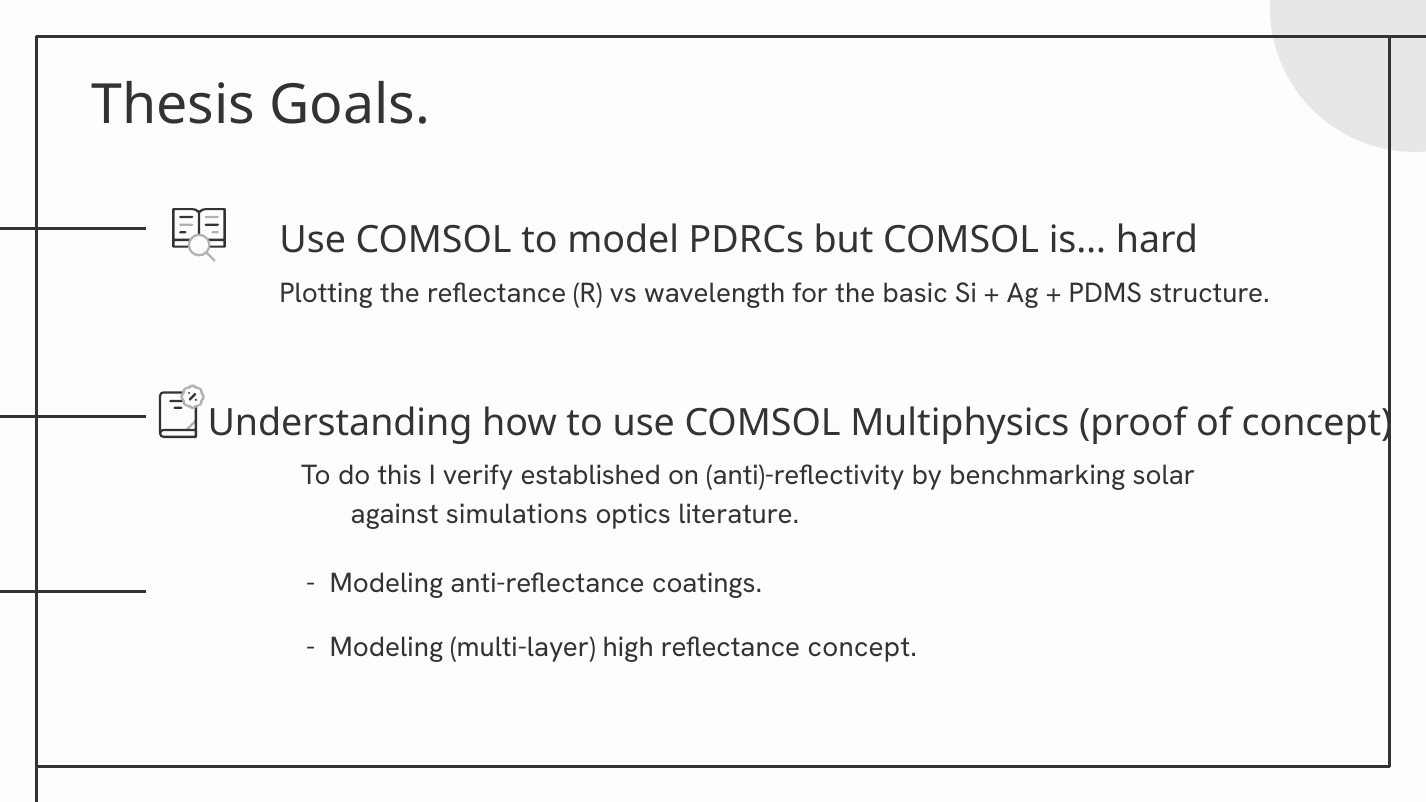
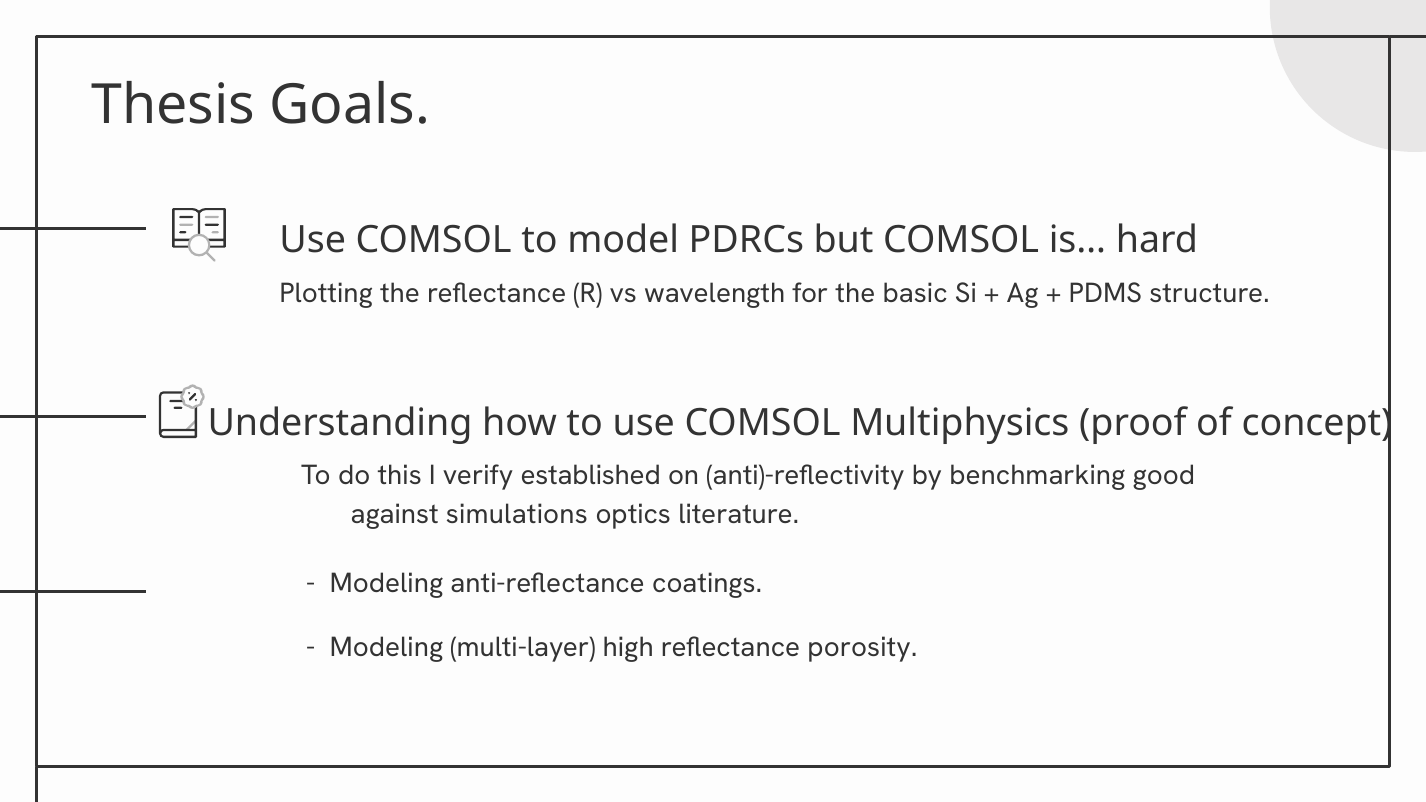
solar: solar -> good
reflectance concept: concept -> porosity
